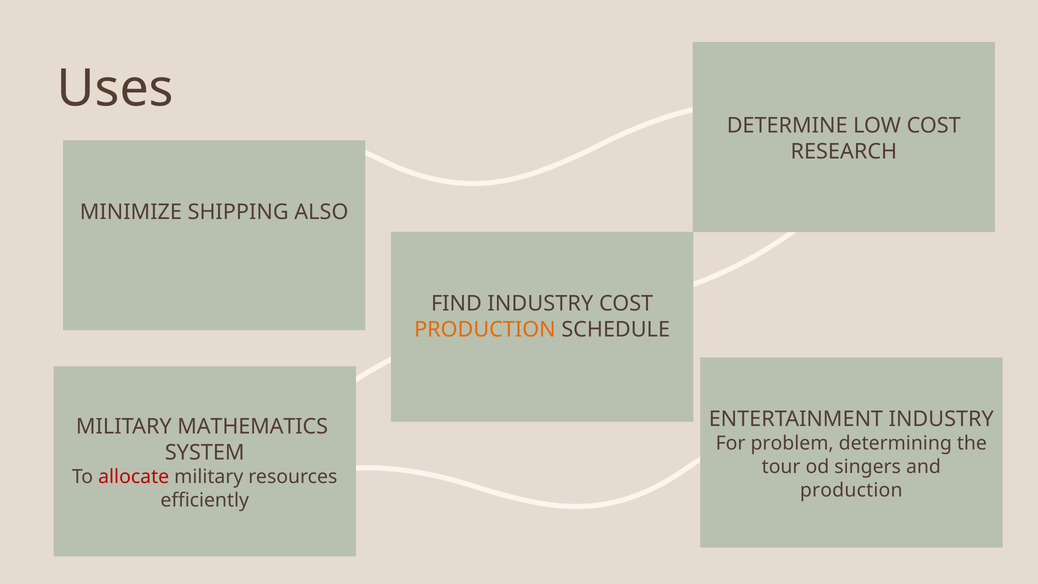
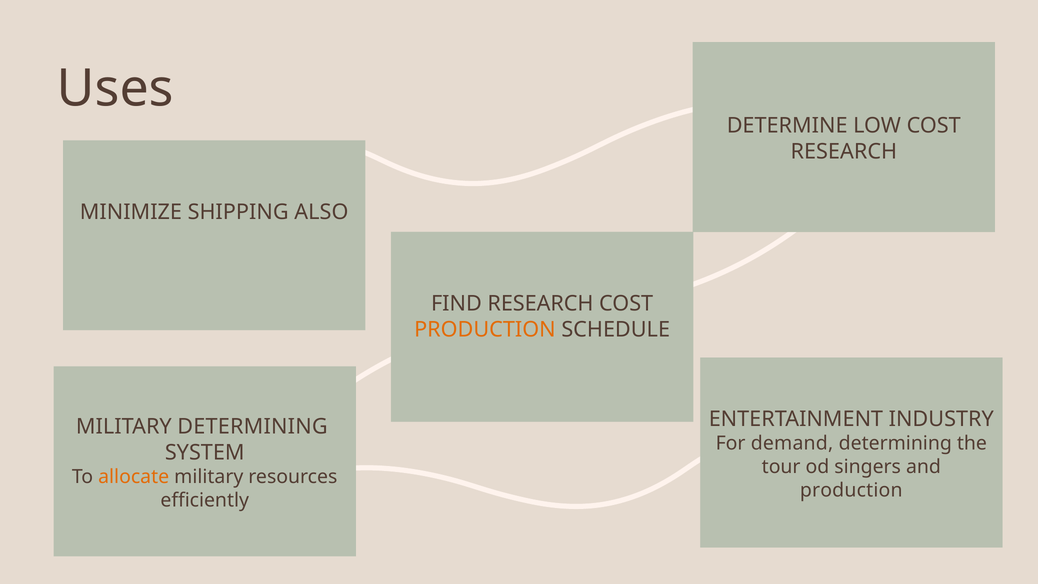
FIND INDUSTRY: INDUSTRY -> RESEARCH
MILITARY MATHEMATICS: MATHEMATICS -> DETERMINING
problem: problem -> demand
allocate colour: red -> orange
